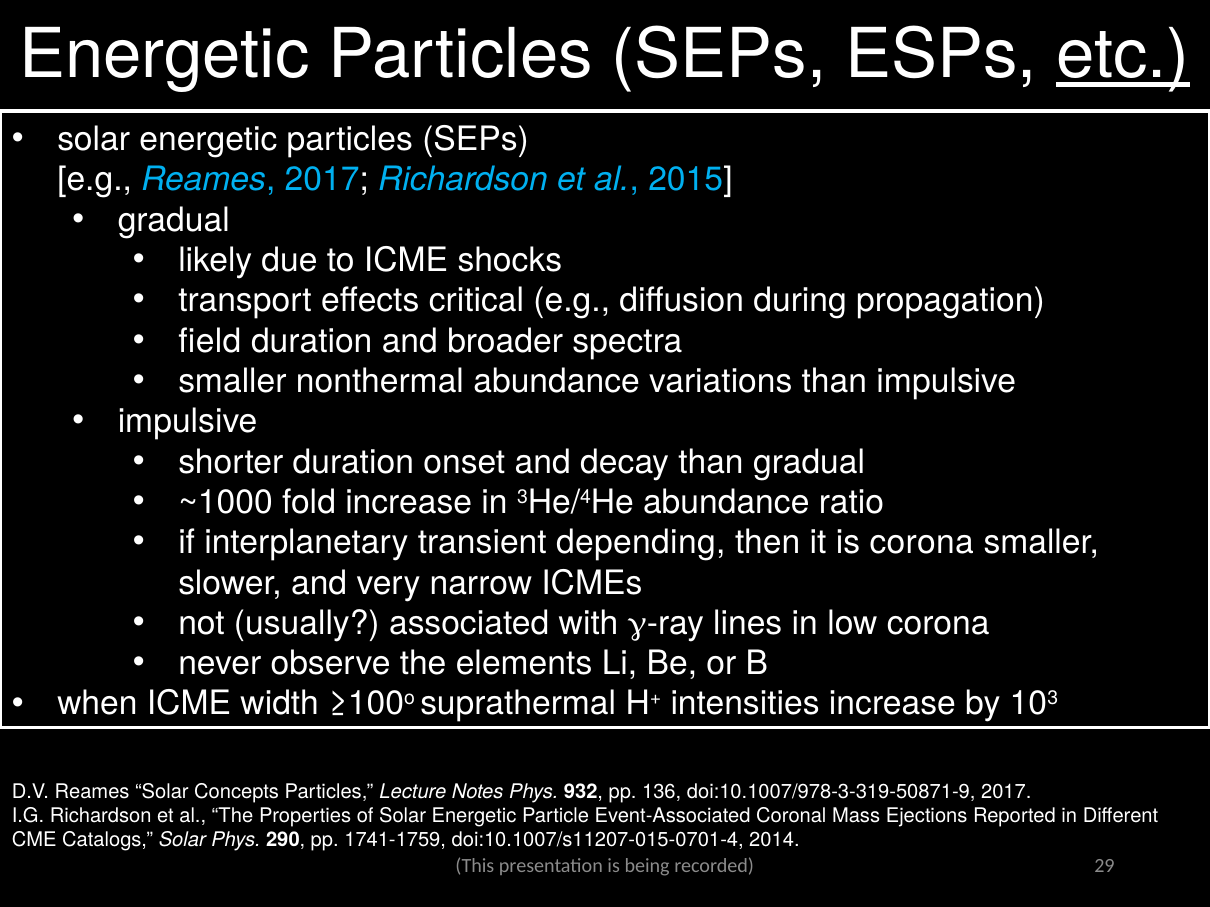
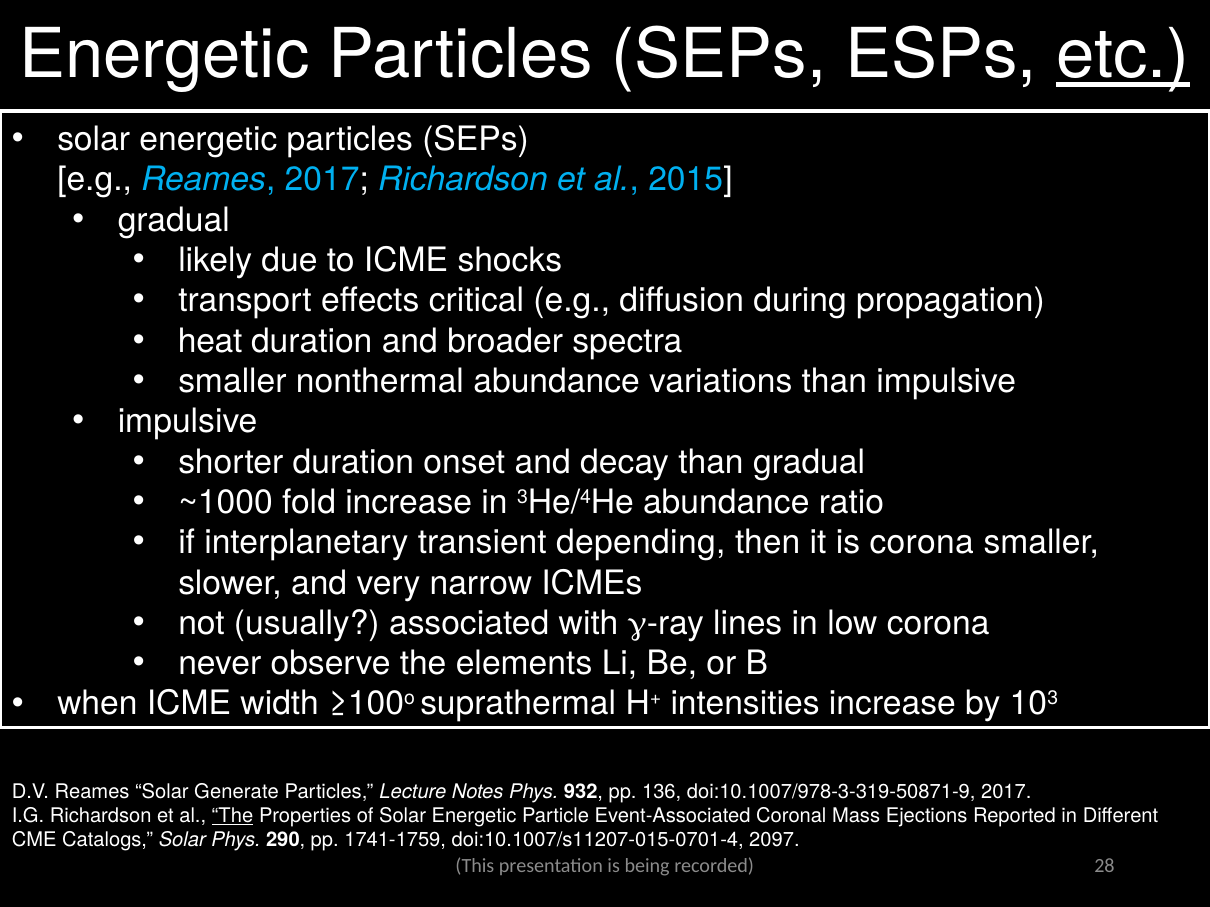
field: field -> heat
Concepts: Concepts -> Generate
The at (233, 816) underline: none -> present
2014: 2014 -> 2097
29: 29 -> 28
